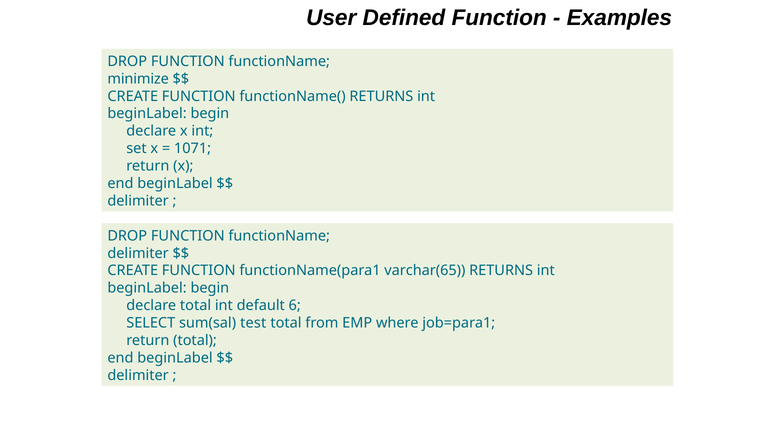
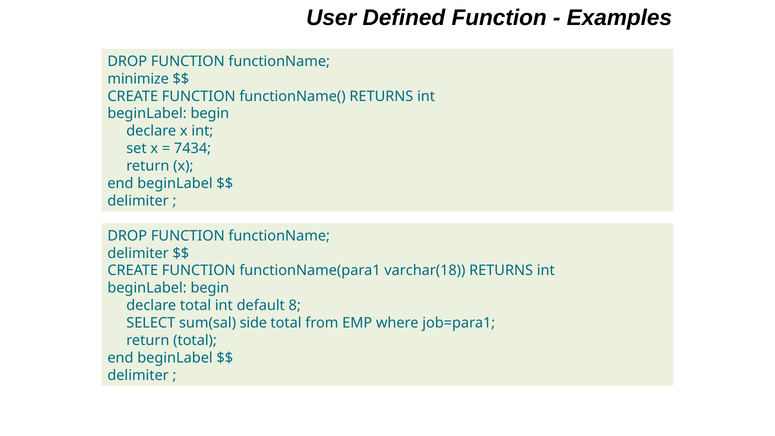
1071: 1071 -> 7434
varchar(65: varchar(65 -> varchar(18
6: 6 -> 8
test: test -> side
